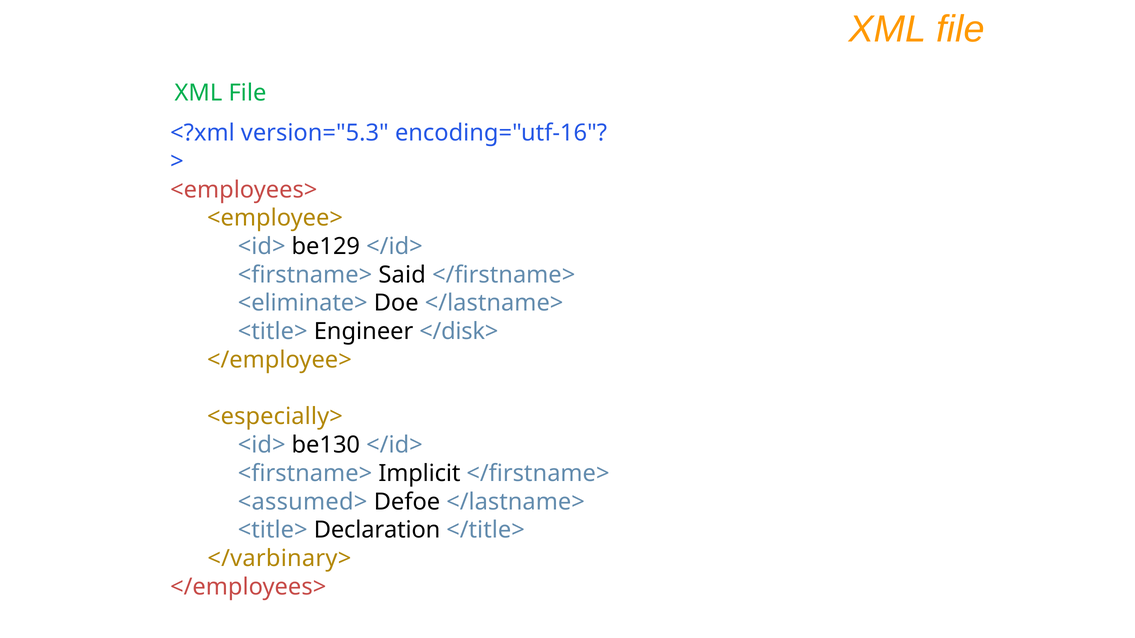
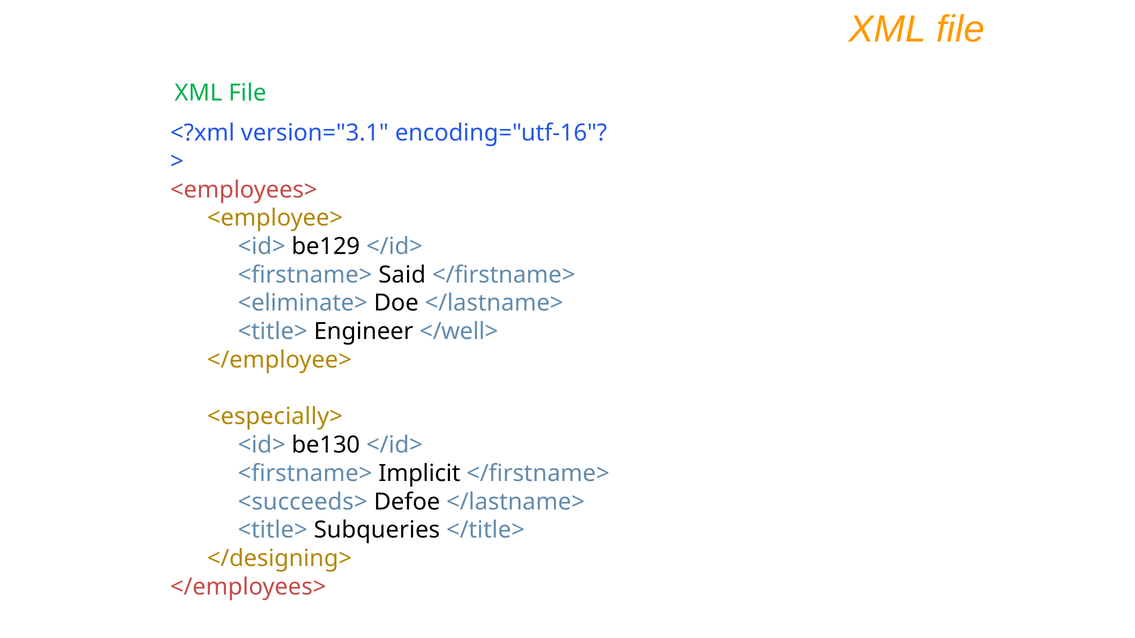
version="5.3: version="5.3 -> version="3.1
</disk>: </disk> -> </well>
<assumed>: <assumed> -> <succeeds>
Declaration: Declaration -> Subqueries
</varbinary>: </varbinary> -> </designing>
